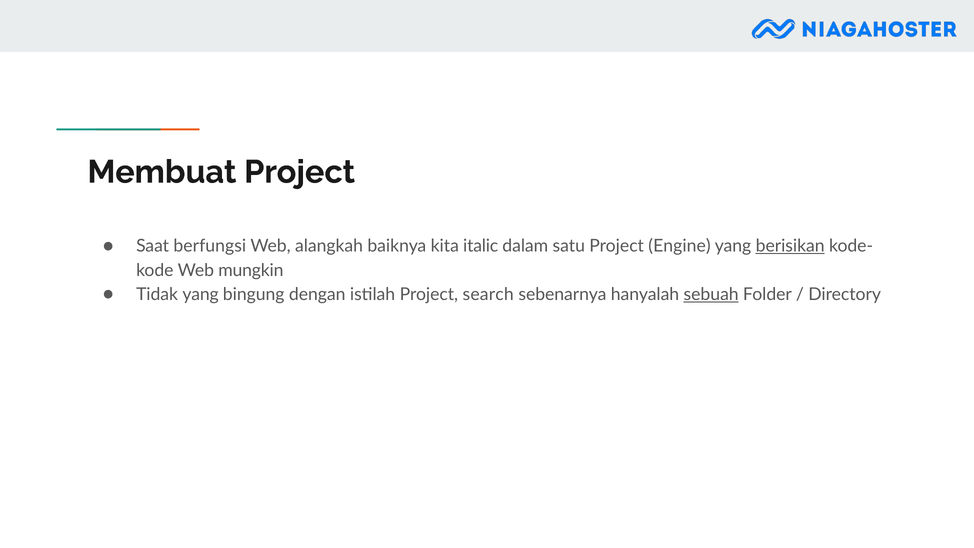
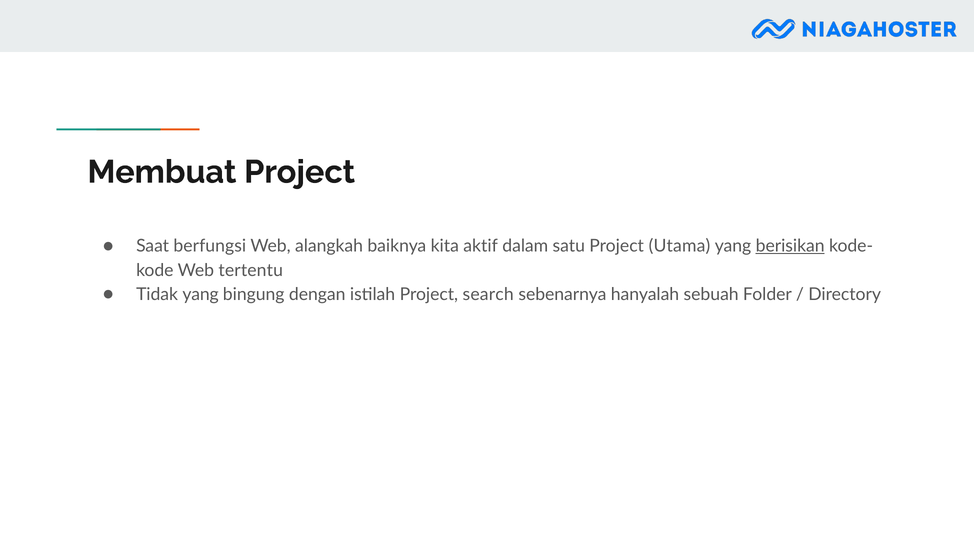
italic: italic -> aktif
Engine: Engine -> Utama
mungkin: mungkin -> tertentu
sebuah underline: present -> none
